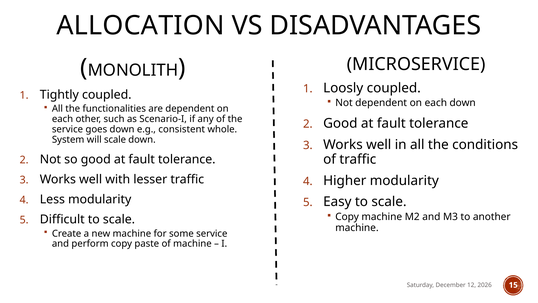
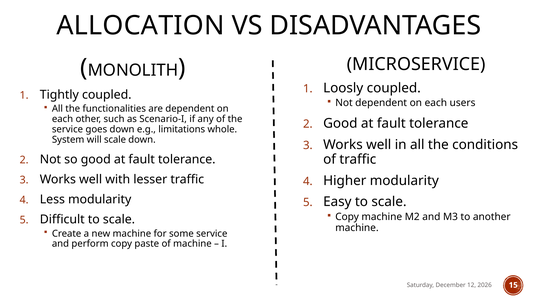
each down: down -> users
consistent: consistent -> limitations
